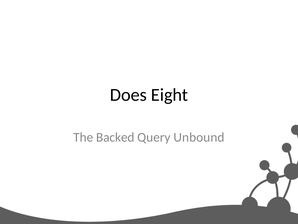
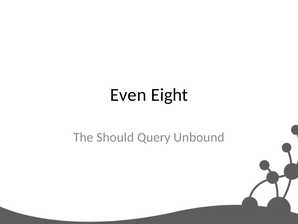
Does: Does -> Even
Backed: Backed -> Should
